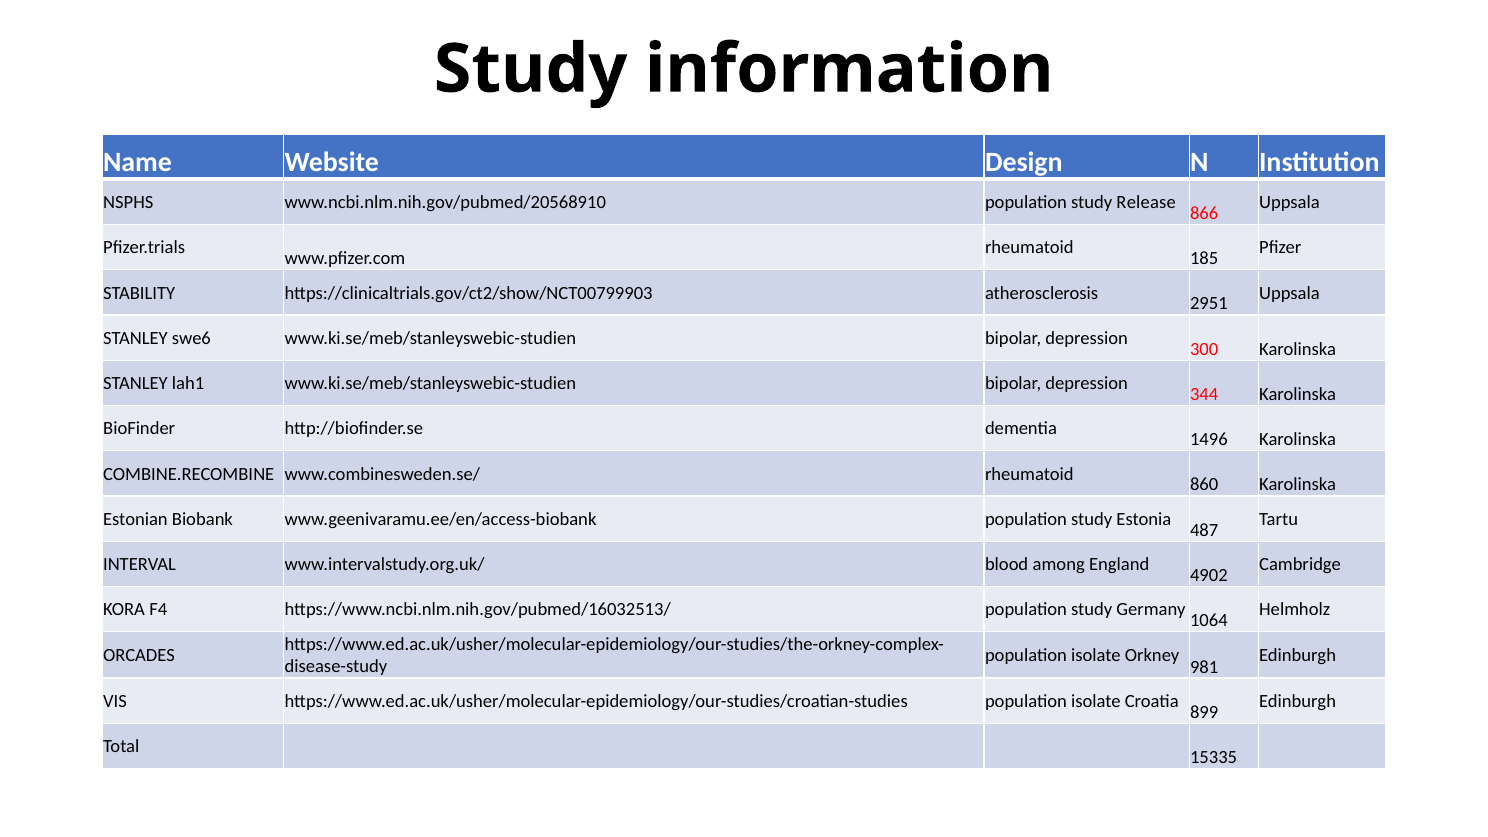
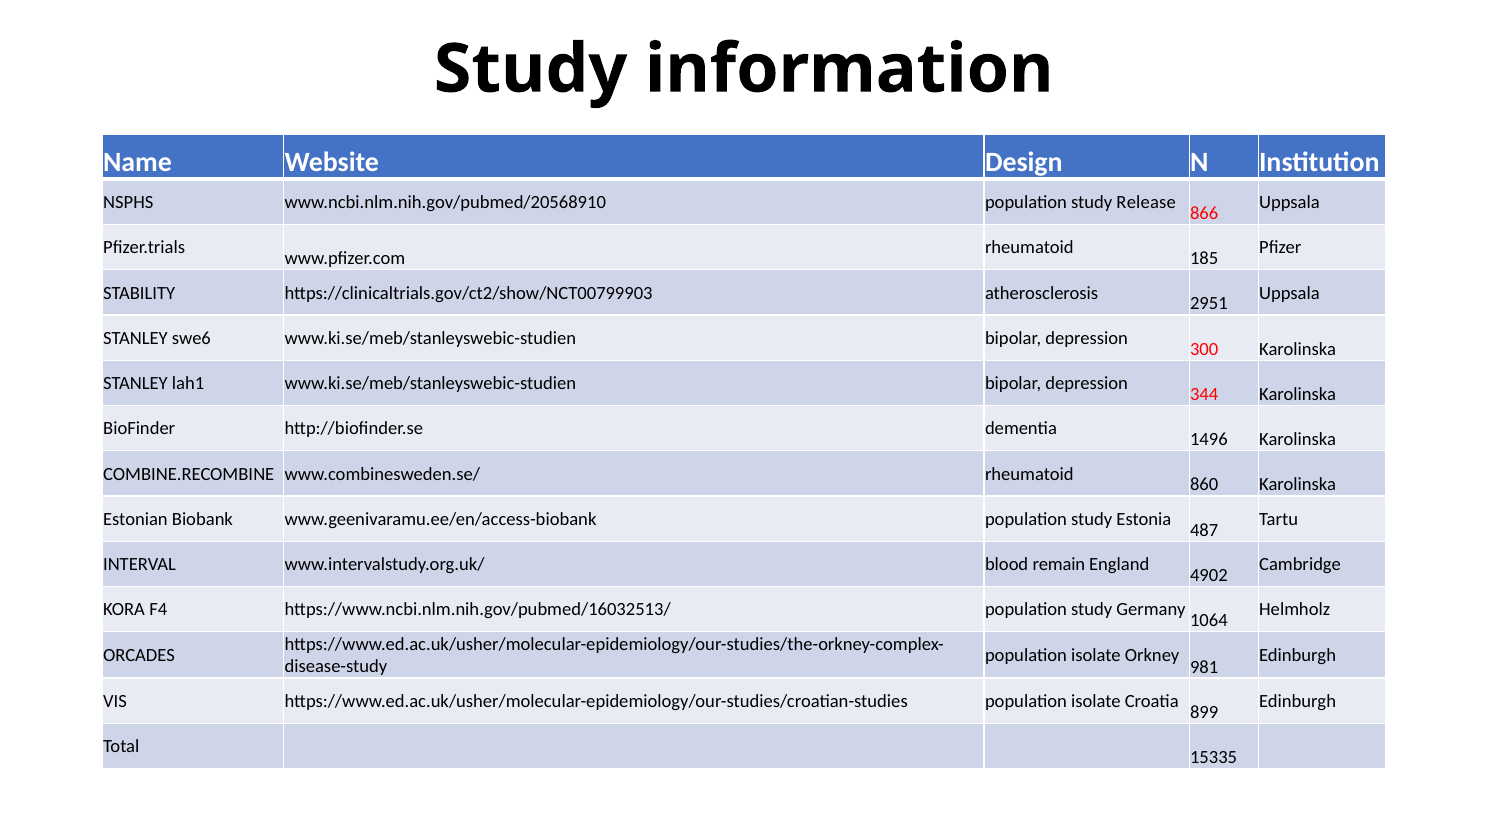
among: among -> remain
